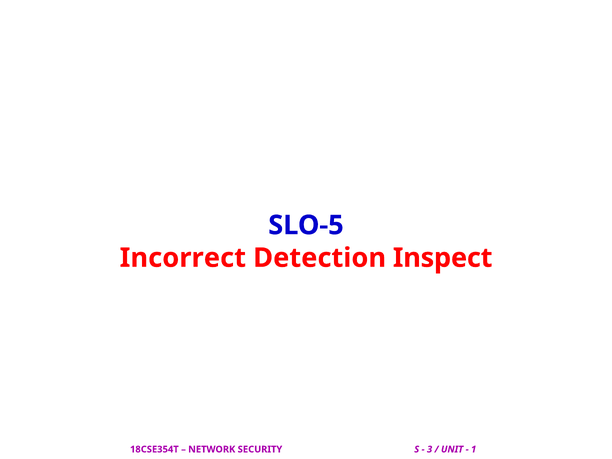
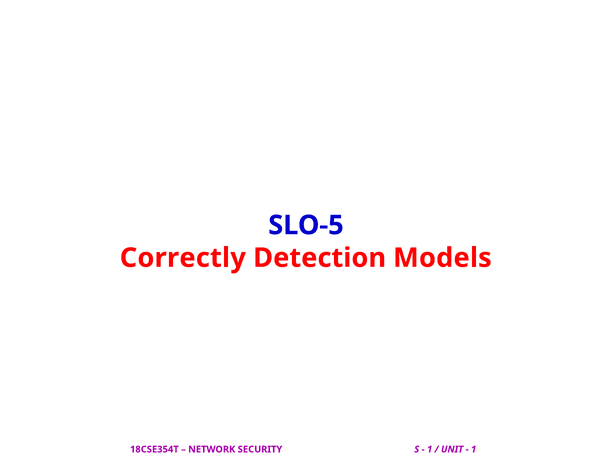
Incorrect: Incorrect -> Correctly
Inspect: Inspect -> Models
3 at (430, 449): 3 -> 1
